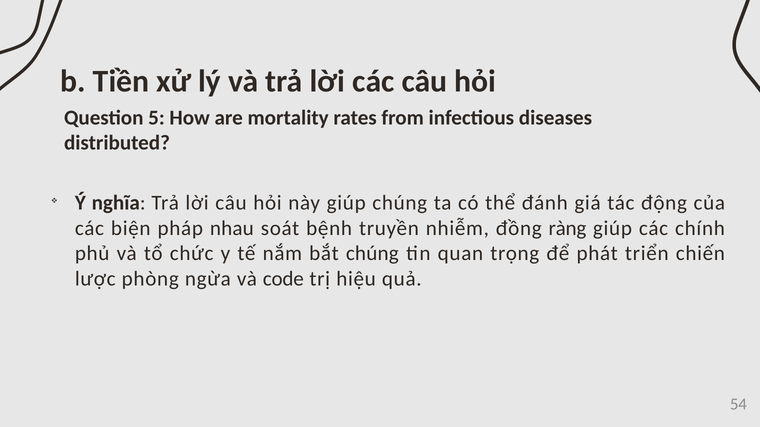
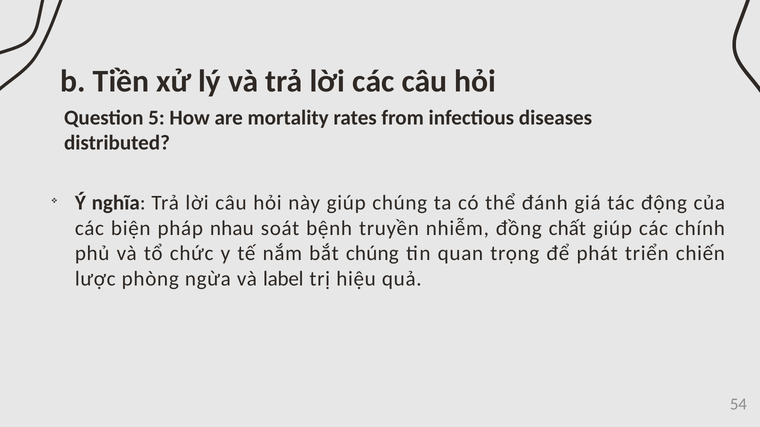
ràng: ràng -> chất
code: code -> label
